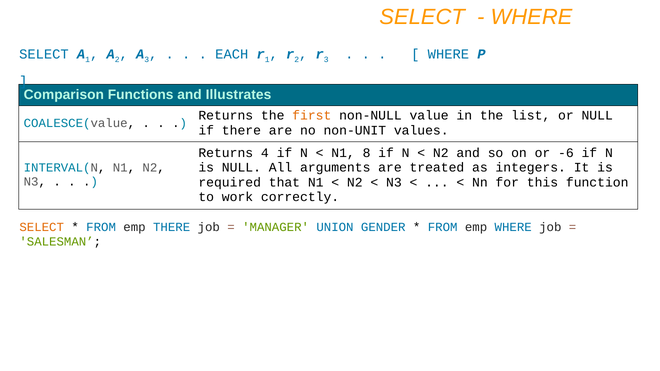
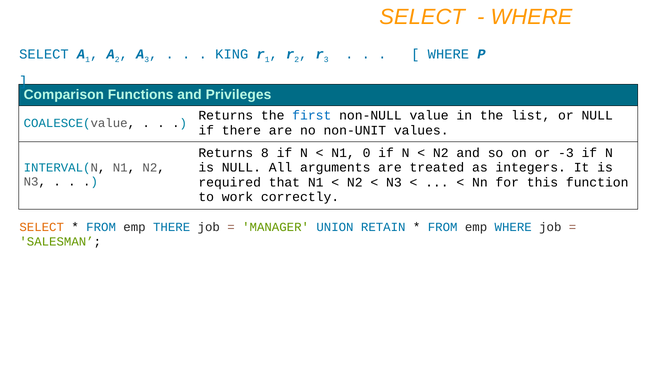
EACH: EACH -> KING
Illustrates: Illustrates -> Privileges
first colour: orange -> blue
4: 4 -> 8
8: 8 -> 0
-6: -6 -> -3
GENDER: GENDER -> RETAIN
